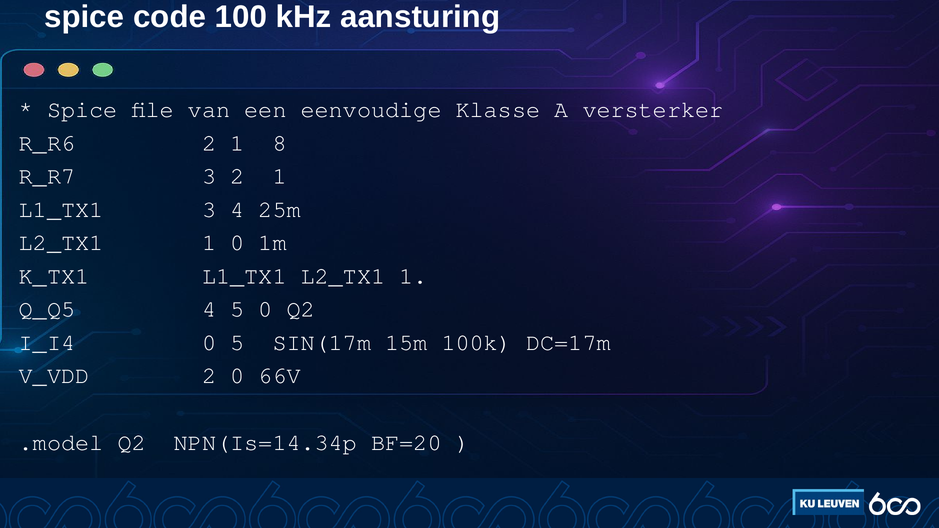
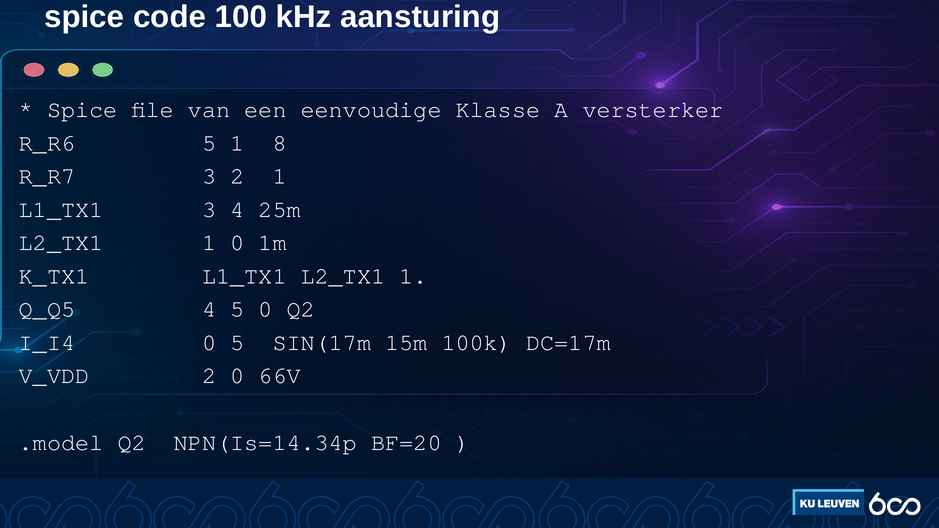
R_R6 2: 2 -> 5
